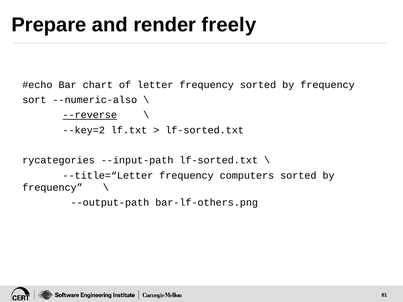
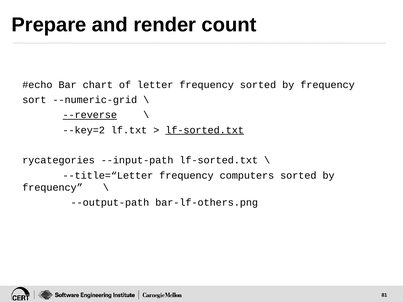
freely: freely -> count
--numeric-also: --numeric-also -> --numeric-grid
lf-sorted.txt at (205, 130) underline: none -> present
